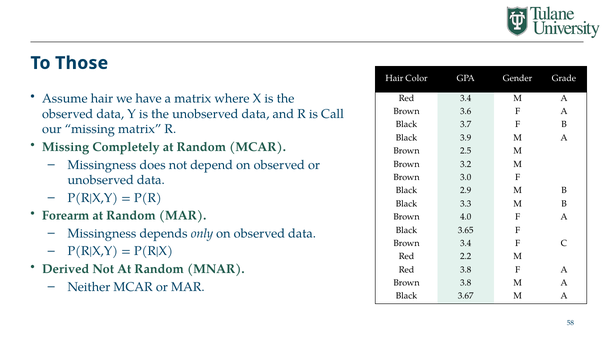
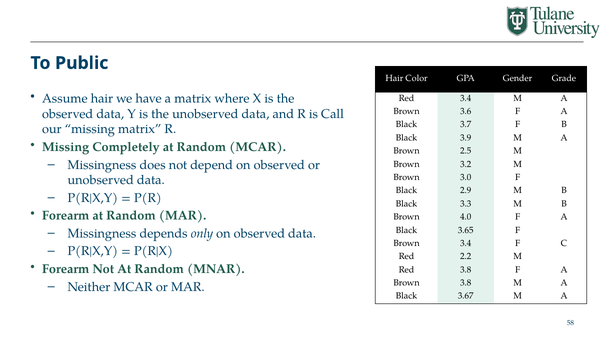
Those: Those -> Public
Derived at (66, 269): Derived -> Forearm
